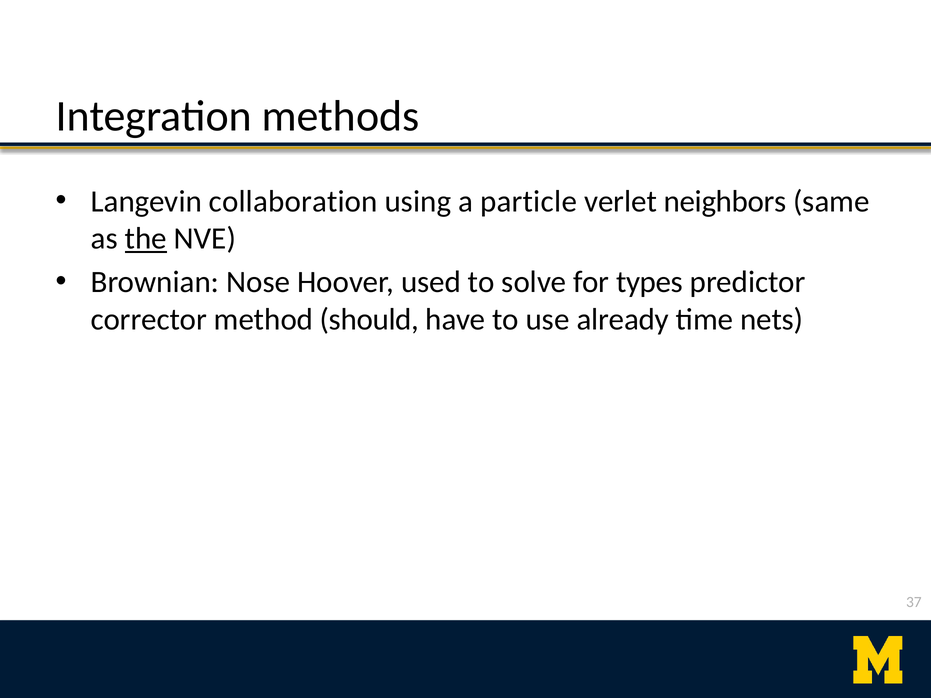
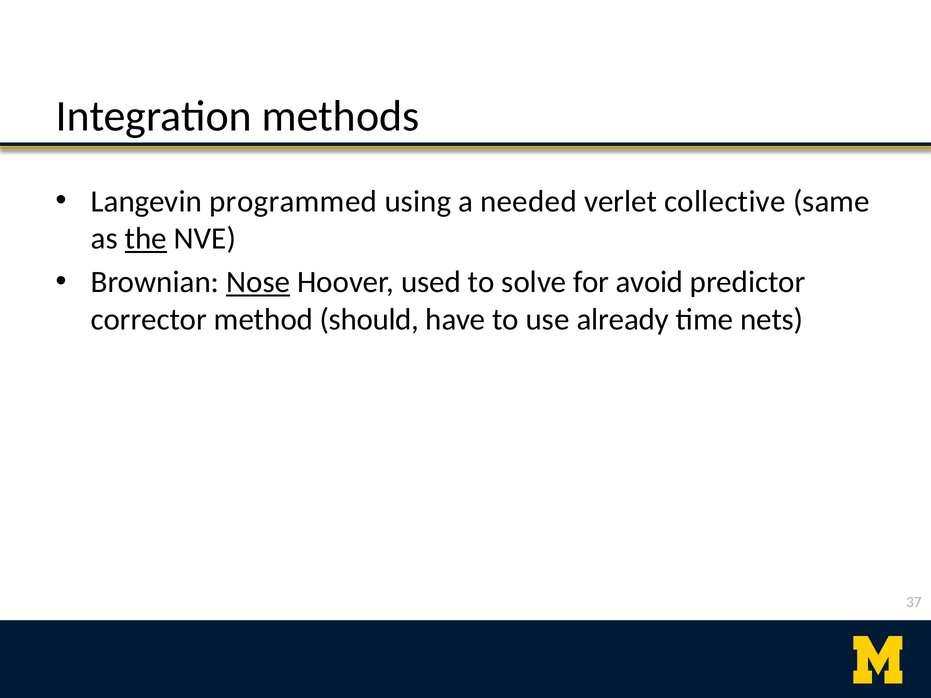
collaboration: collaboration -> programmed
particle: particle -> needed
neighbors: neighbors -> collective
Nose underline: none -> present
types: types -> avoid
